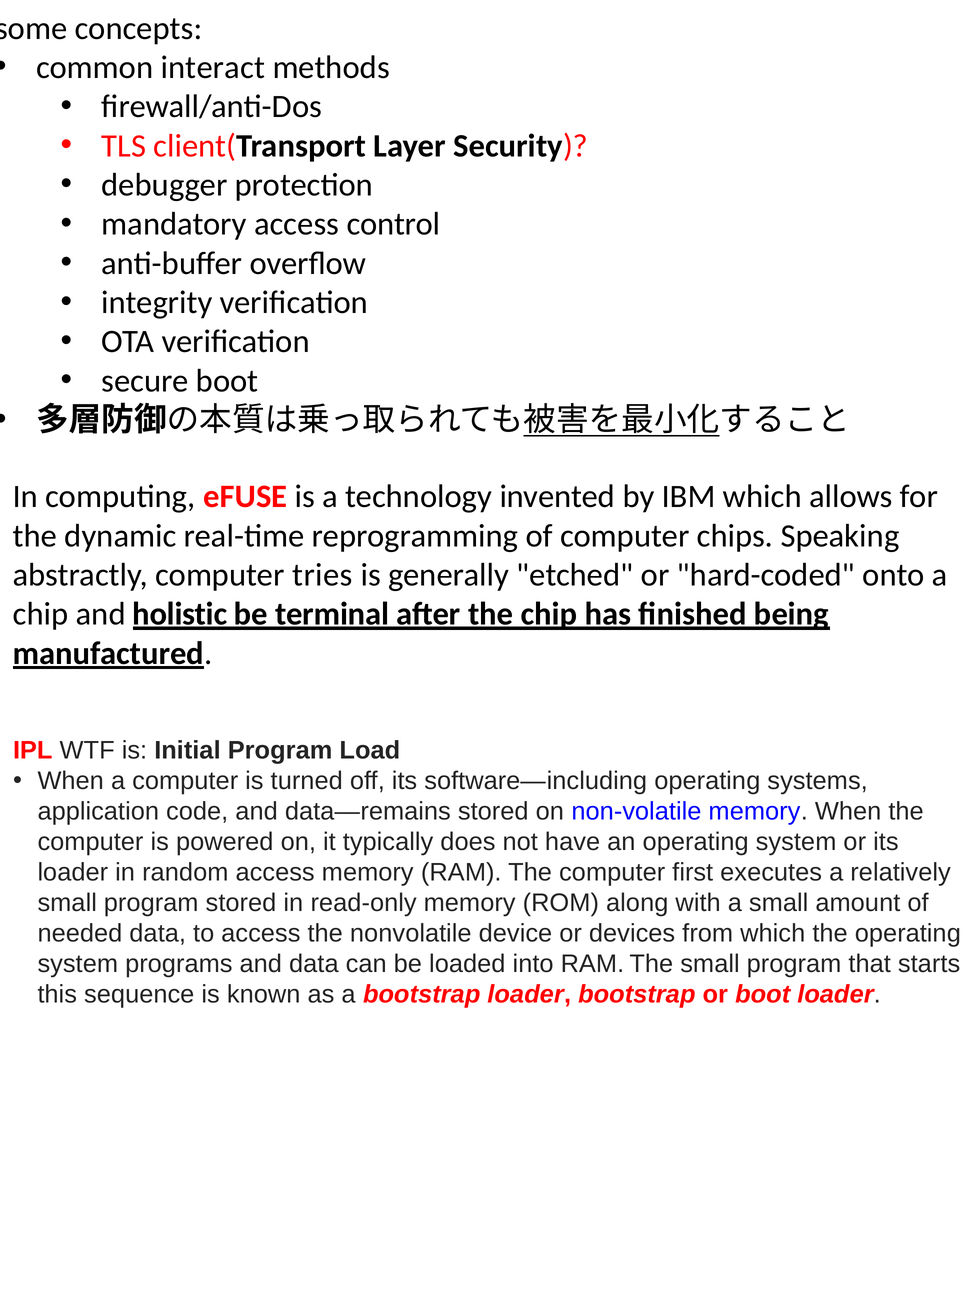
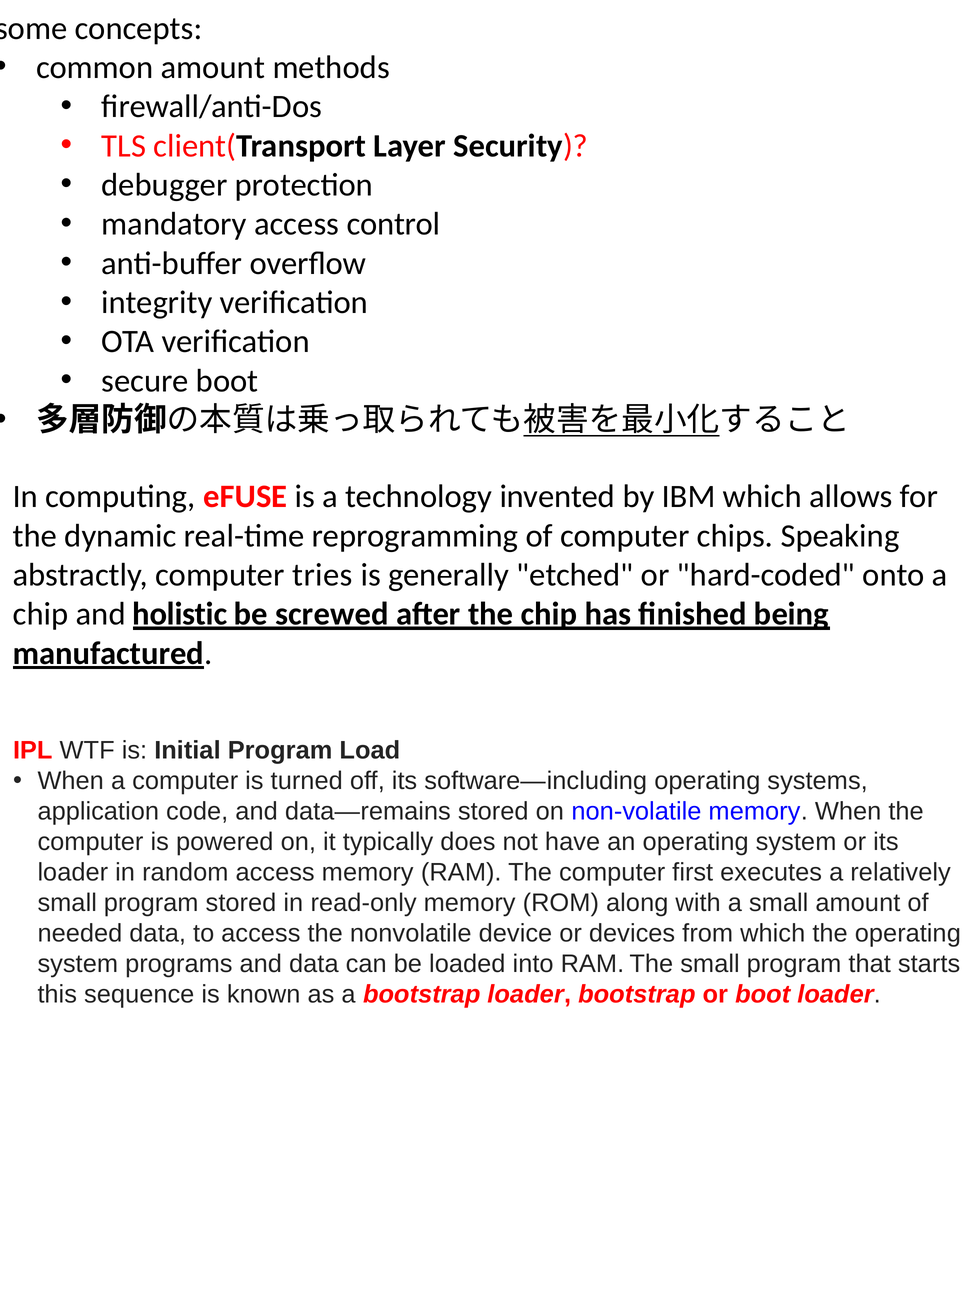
common interact: interact -> amount
terminal: terminal -> screwed
